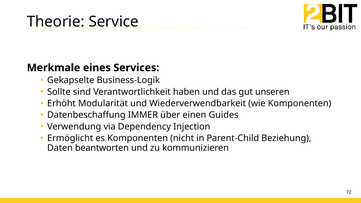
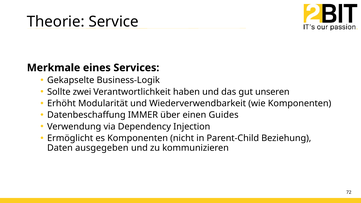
sind: sind -> zwei
beantworten: beantworten -> ausgegeben
